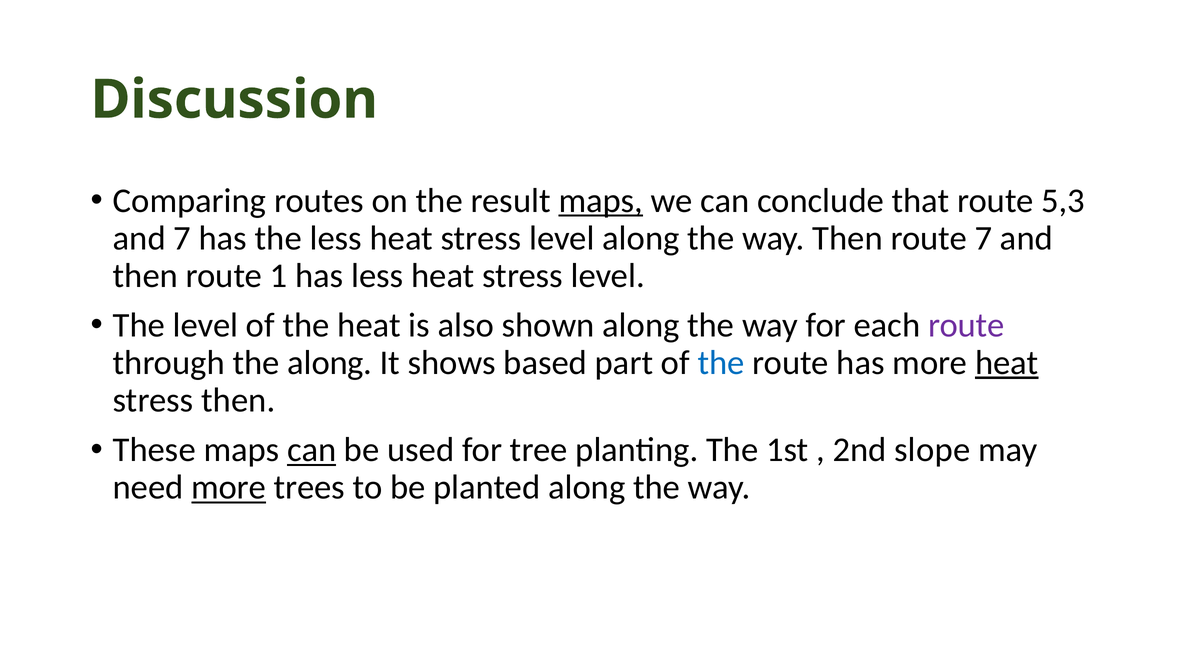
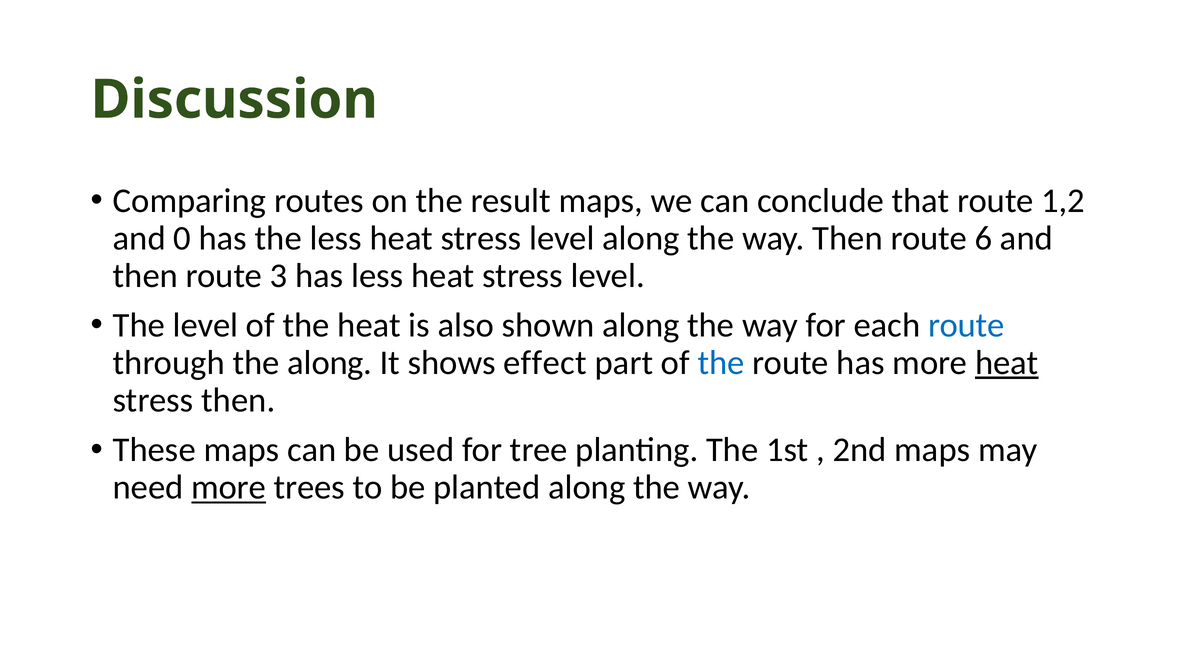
maps at (601, 201) underline: present -> none
5,3: 5,3 -> 1,2
and 7: 7 -> 0
route 7: 7 -> 6
1: 1 -> 3
route at (966, 326) colour: purple -> blue
based: based -> effect
can at (312, 450) underline: present -> none
2nd slope: slope -> maps
